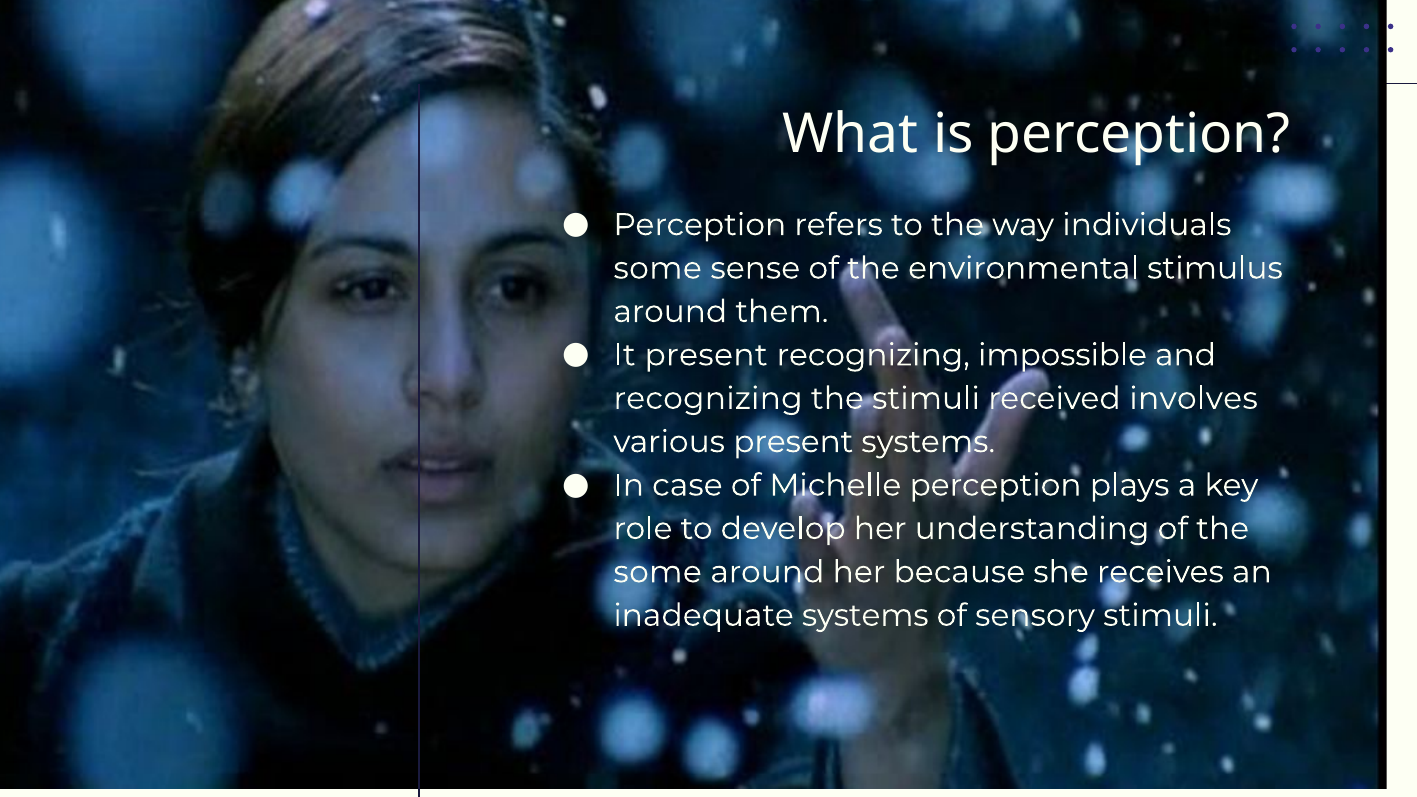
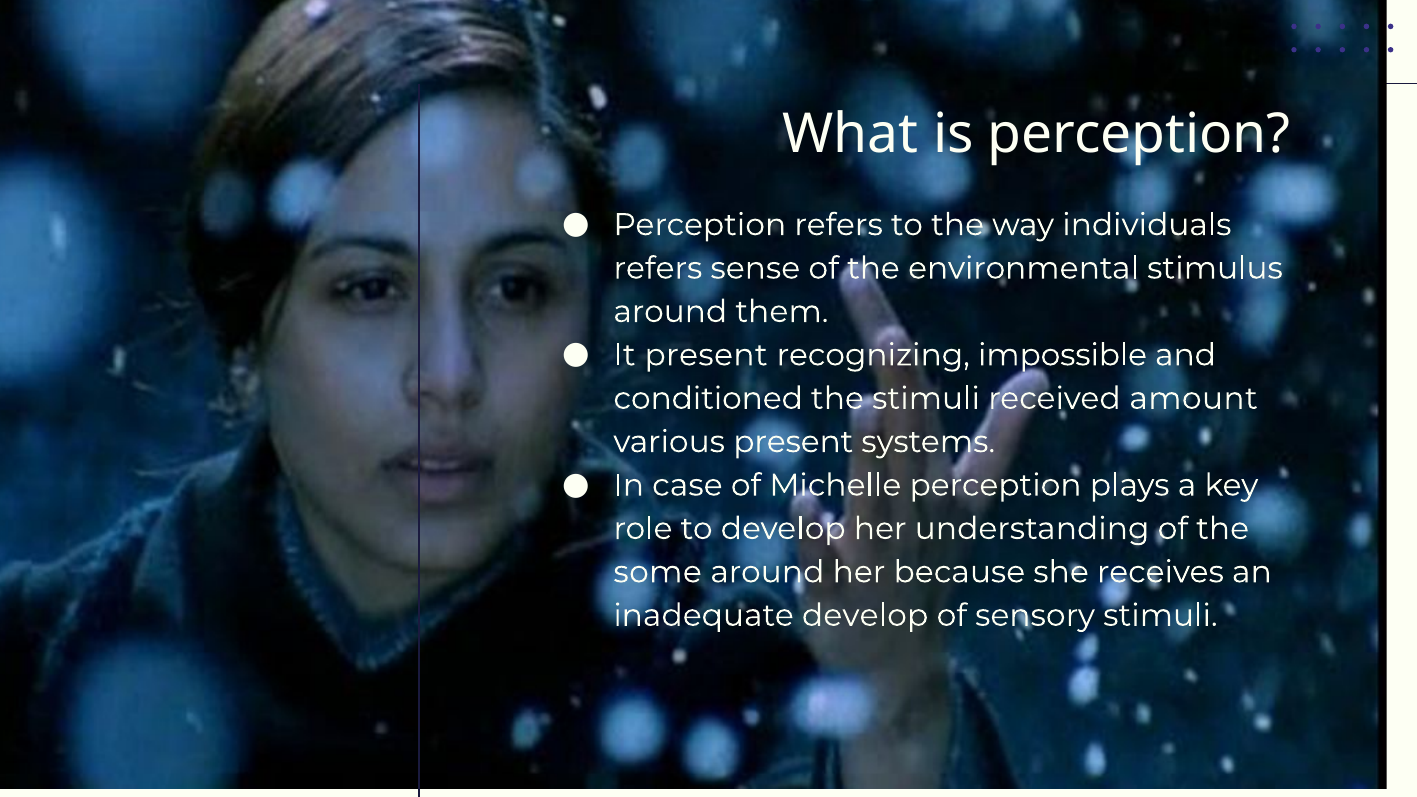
some at (658, 268): some -> refers
recognizing at (708, 398): recognizing -> conditioned
involves: involves -> amount
inadequate systems: systems -> develop
